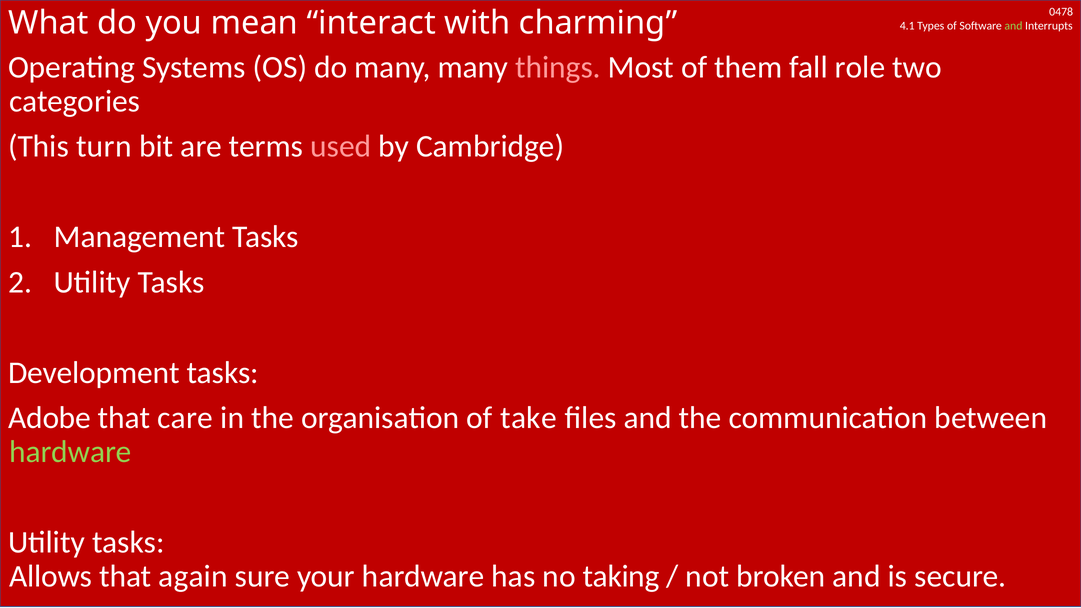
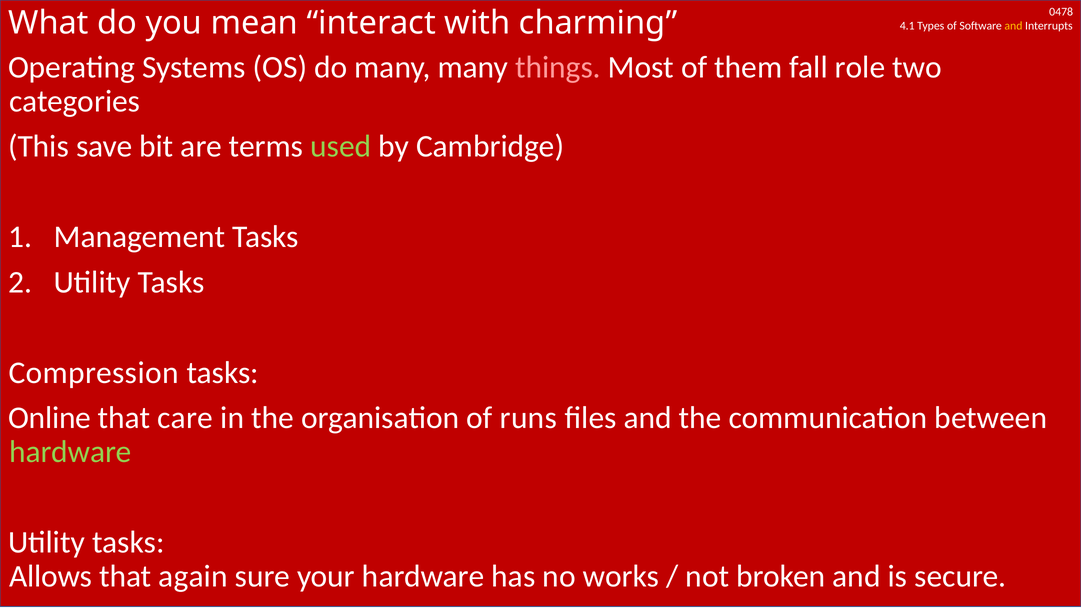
and at (1013, 26) colour: light green -> yellow
turn: turn -> save
used colour: pink -> light green
Development: Development -> Compression
Adobe: Adobe -> Online
take: take -> runs
taking: taking -> works
